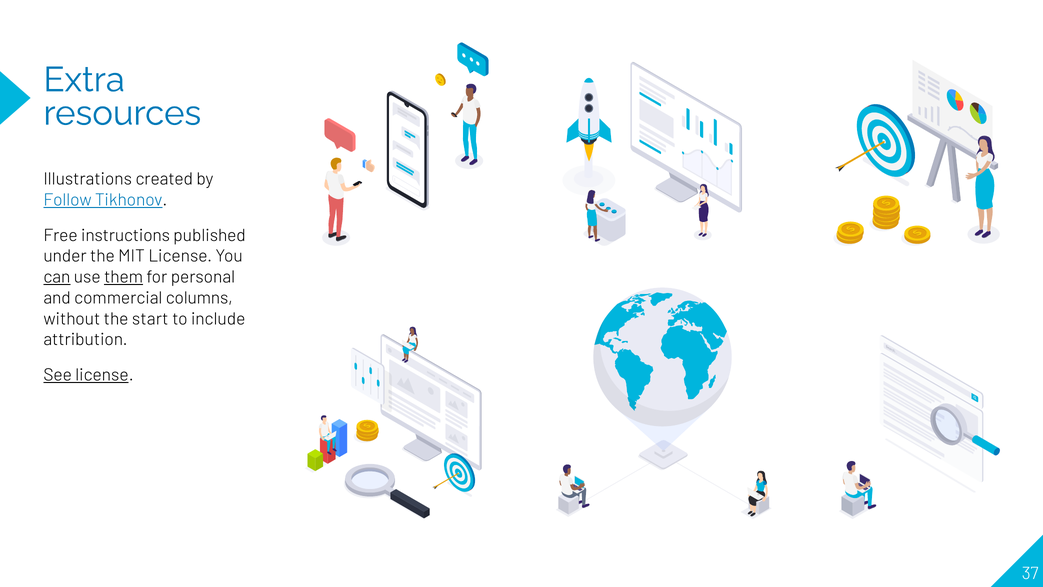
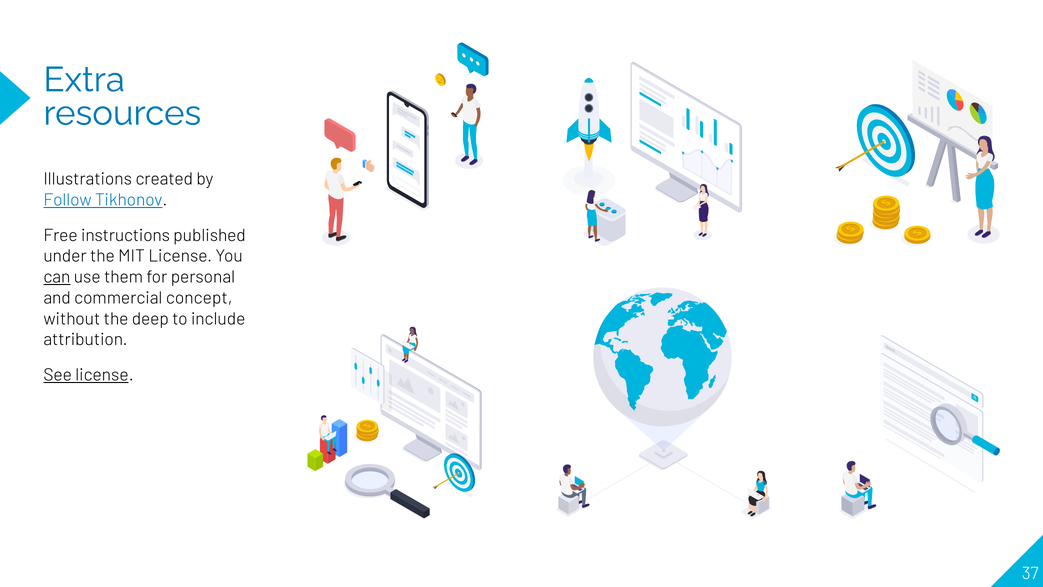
them underline: present -> none
columns: columns -> concept
start: start -> deep
